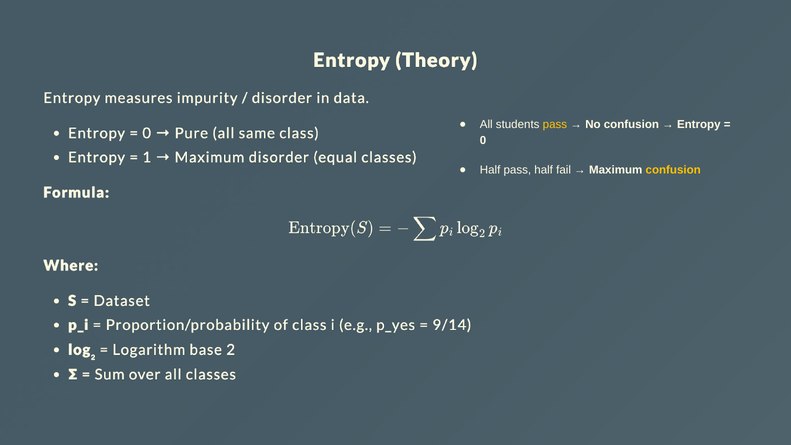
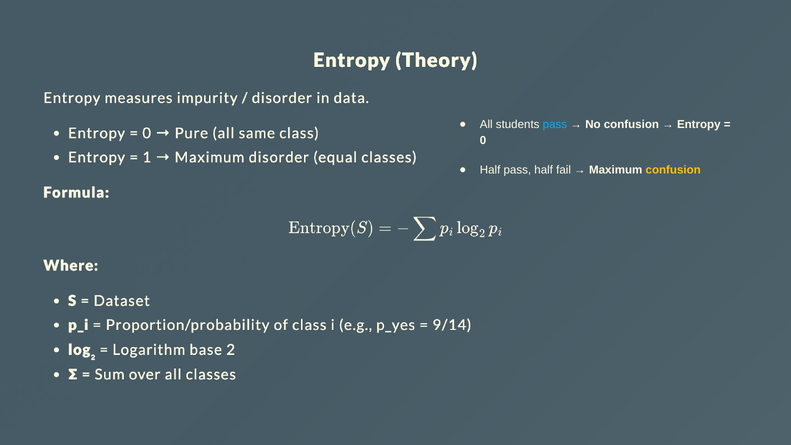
pass at (555, 124) colour: yellow -> light blue
